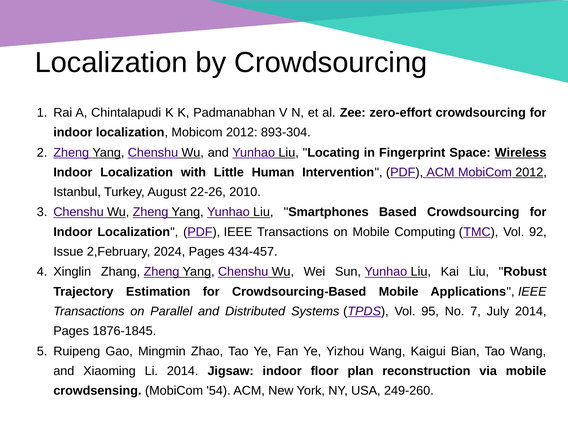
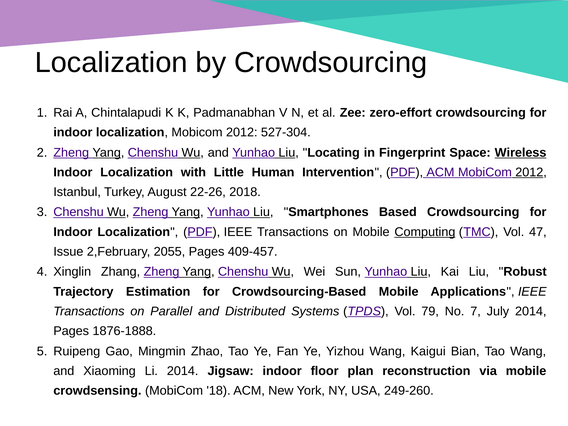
893-304: 893-304 -> 527-304
2010: 2010 -> 2018
Computing underline: none -> present
92: 92 -> 47
2024: 2024 -> 2055
434-457: 434-457 -> 409-457
95: 95 -> 79
1876-1845: 1876-1845 -> 1876-1888
54: 54 -> 18
